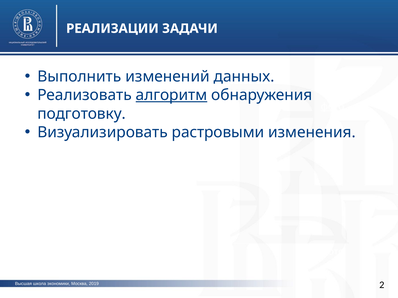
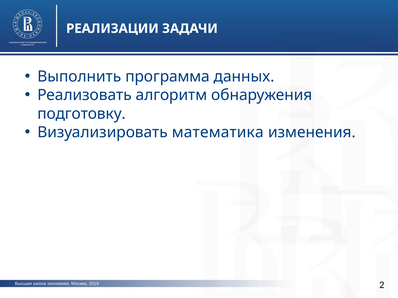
изменений: изменений -> программа
алгоритм underline: present -> none
растровыми: растровыми -> математика
